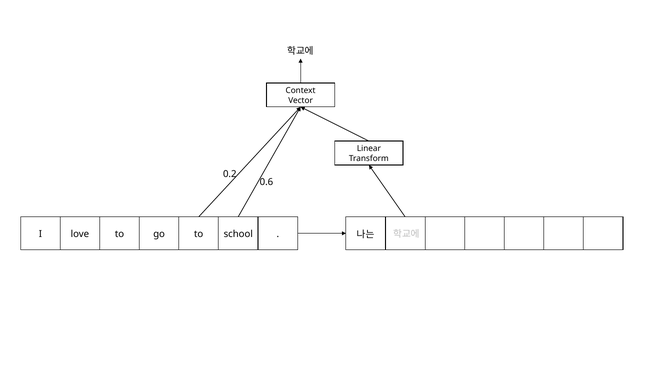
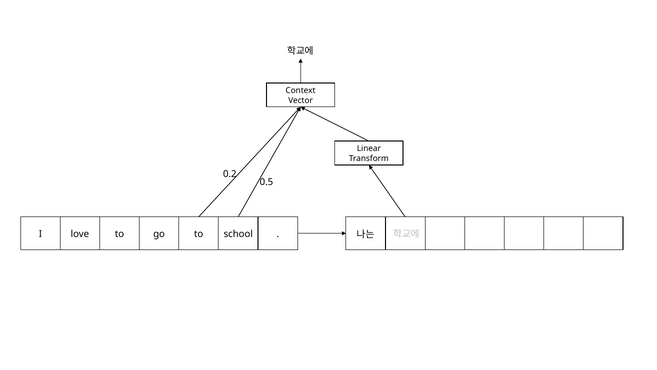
0.6: 0.6 -> 0.5
